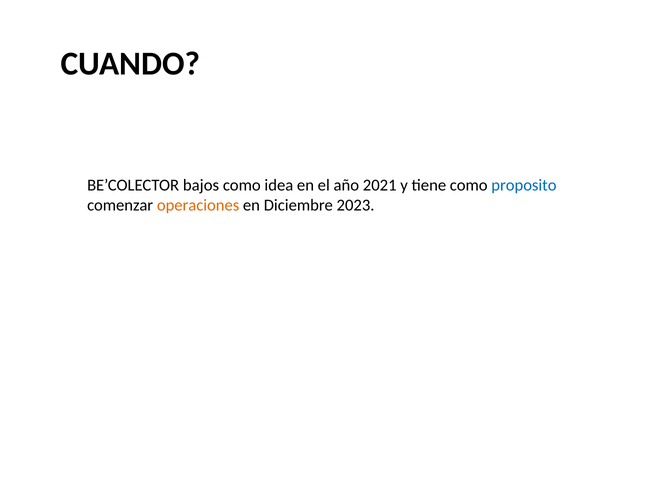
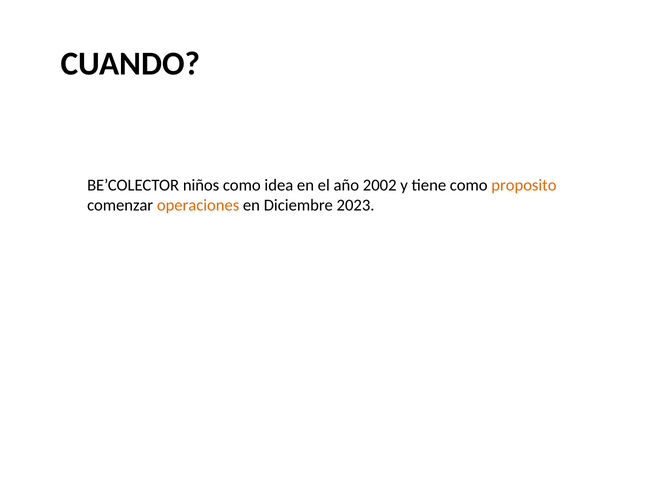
bajos: bajos -> niños
2021: 2021 -> 2002
proposito colour: blue -> orange
